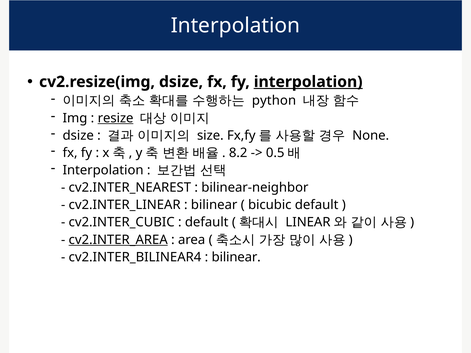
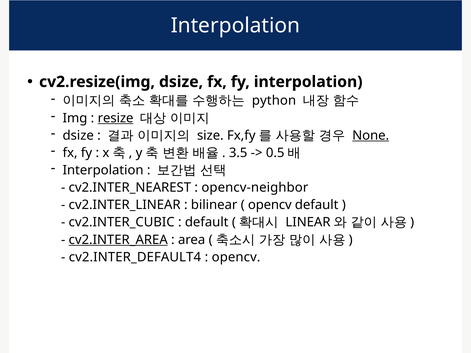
interpolation at (308, 82) underline: present -> none
None underline: none -> present
8.2: 8.2 -> 3.5
bilinear-neighbor: bilinear-neighbor -> opencv-neighbor
bicubic at (270, 205): bicubic -> opencv
cv2.INTER_BILINEAR4: cv2.INTER_BILINEAR4 -> cv2.INTER_DEFAULT4
bilinear at (236, 257): bilinear -> opencv
